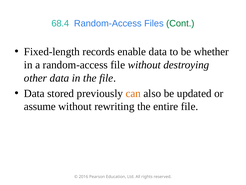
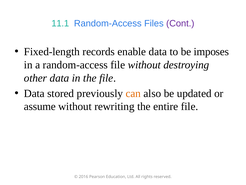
68.4: 68.4 -> 11.1
Cont colour: green -> purple
whether: whether -> imposes
